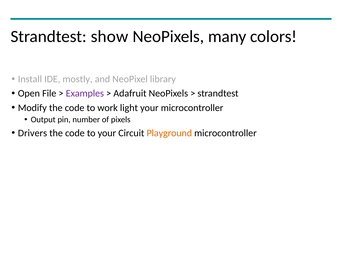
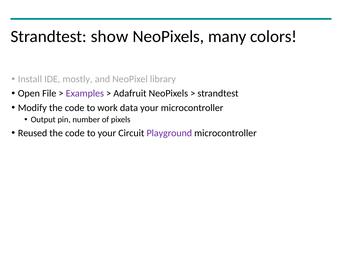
light: light -> data
Drivers: Drivers -> Reused
Playground colour: orange -> purple
